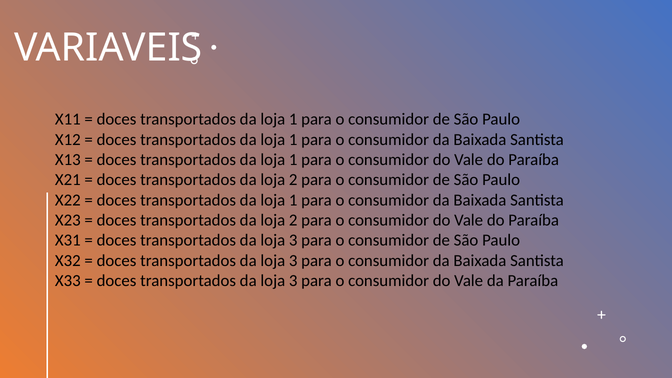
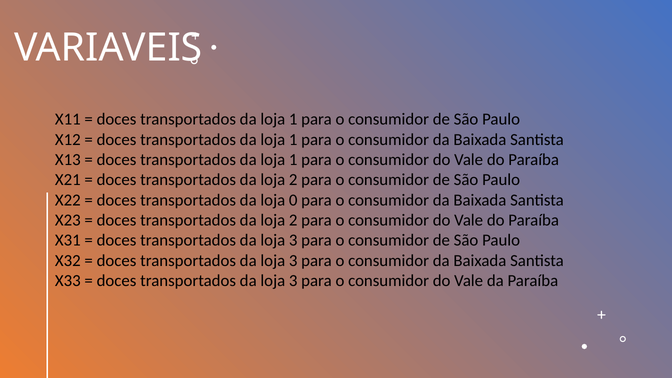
1 at (293, 200): 1 -> 0
